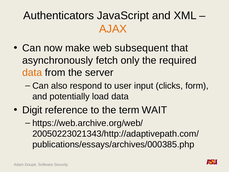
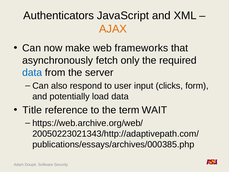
subsequent: subsequent -> frameworks
data at (32, 72) colour: orange -> blue
Digit: Digit -> Title
